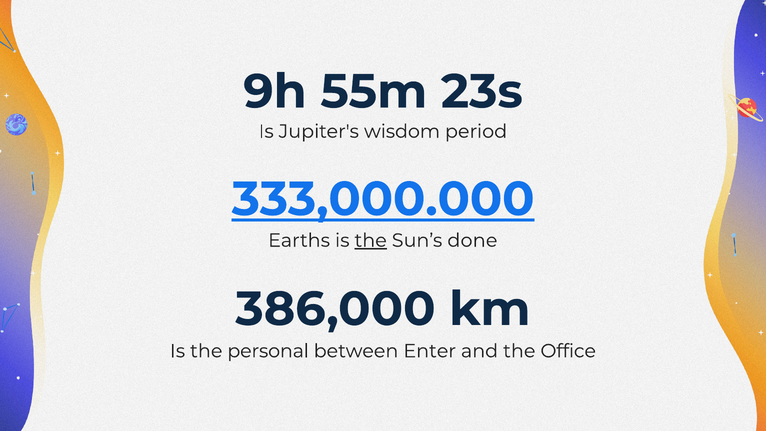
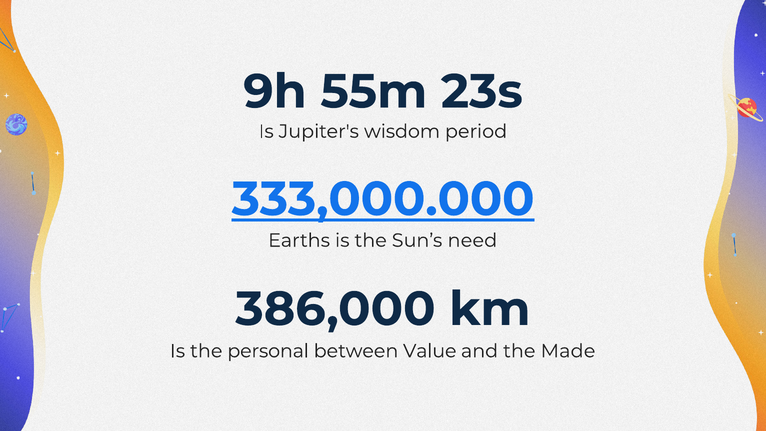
the at (371, 240) underline: present -> none
done: done -> need
Enter: Enter -> Value
Office: Office -> Made
